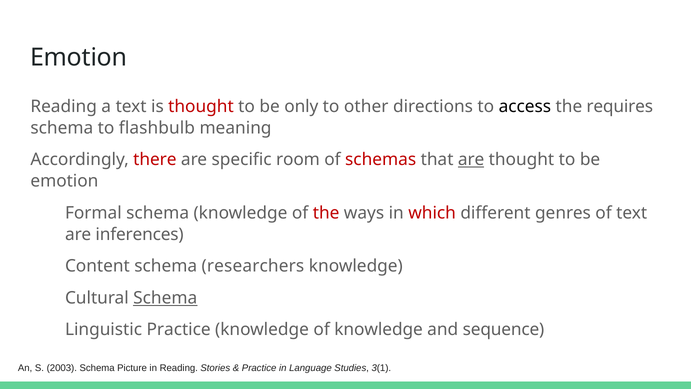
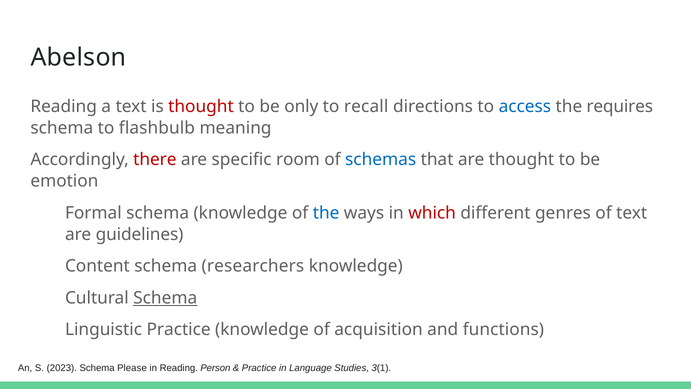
Emotion at (79, 57): Emotion -> Abelson
other: other -> recall
access colour: black -> blue
schemas colour: red -> blue
are at (471, 159) underline: present -> none
the at (326, 213) colour: red -> blue
inferences: inferences -> guidelines
of knowledge: knowledge -> acquisition
sequence: sequence -> functions
2003: 2003 -> 2023
Picture: Picture -> Please
Stories: Stories -> Person
